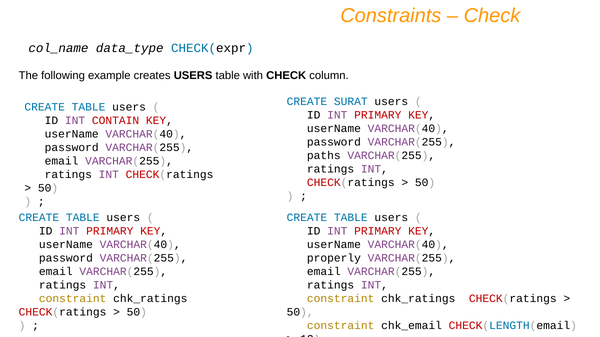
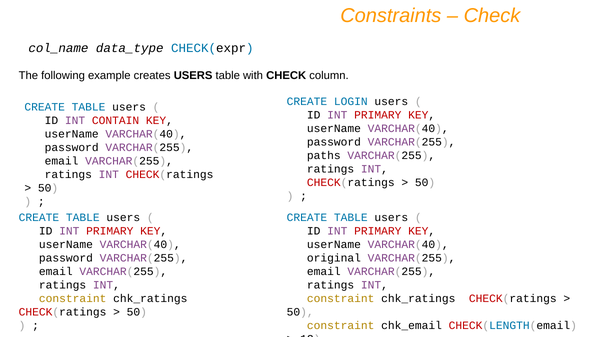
SURAT: SURAT -> LOGIN
properly: properly -> original
